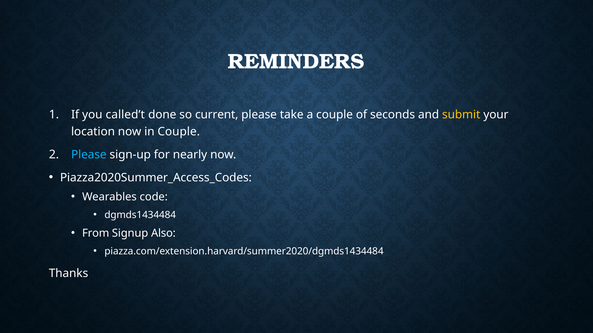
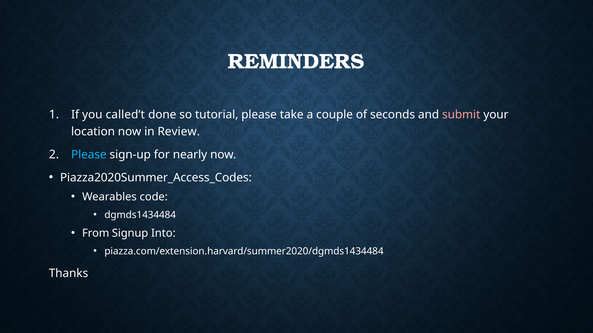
current: current -> tutorial
submit colour: yellow -> pink
in Couple: Couple -> Review
Also: Also -> Into
